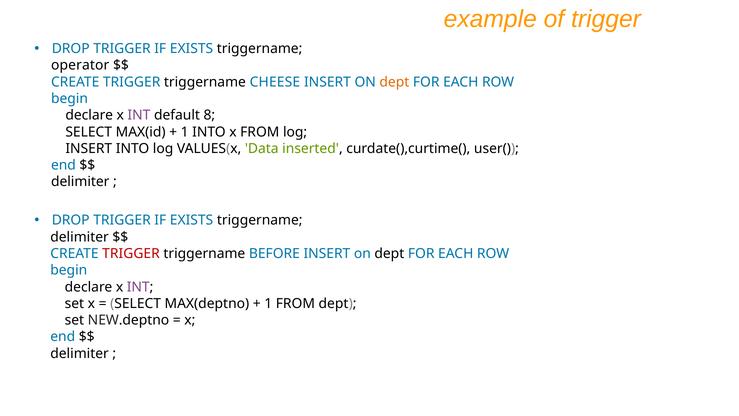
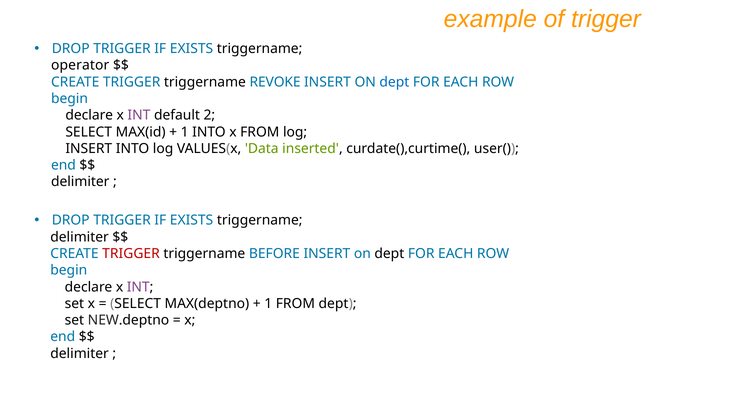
CHEESE: CHEESE -> REVOKE
dept at (394, 82) colour: orange -> blue
8: 8 -> 2
